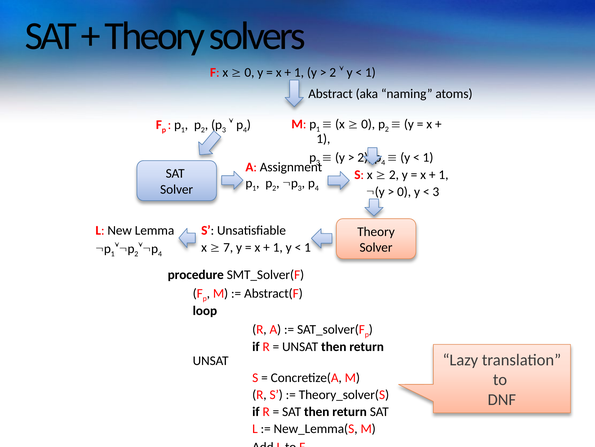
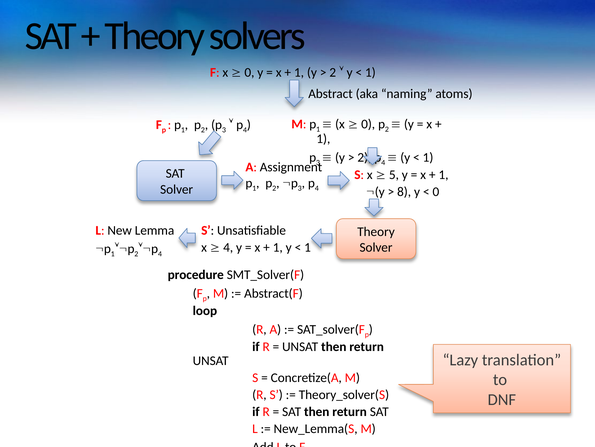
2 at (394, 174): 2 -> 5
0 at (404, 191): 0 -> 8
3 at (436, 191): 3 -> 0
7 at (228, 247): 7 -> 4
